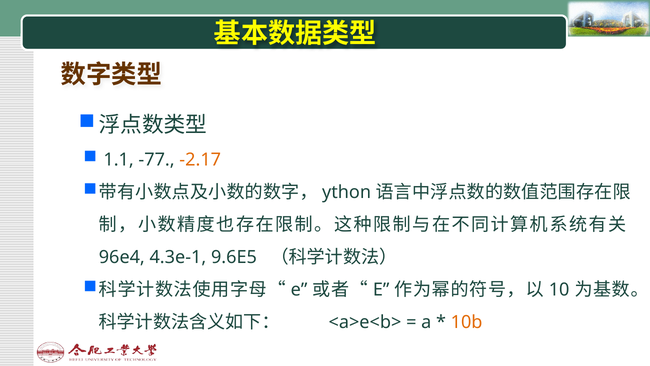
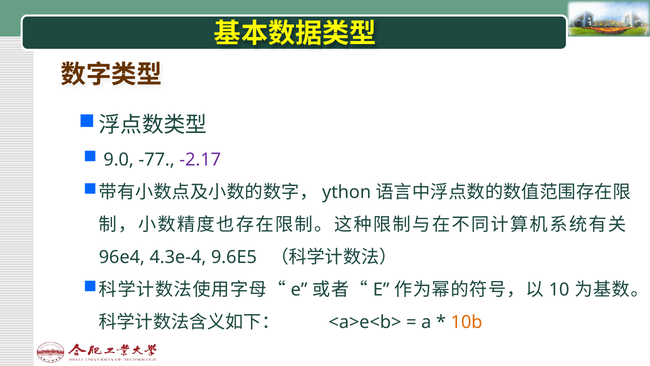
1.1: 1.1 -> 9.0
-2.17 colour: orange -> purple
4.3e-1: 4.3e-1 -> 4.3e-4
